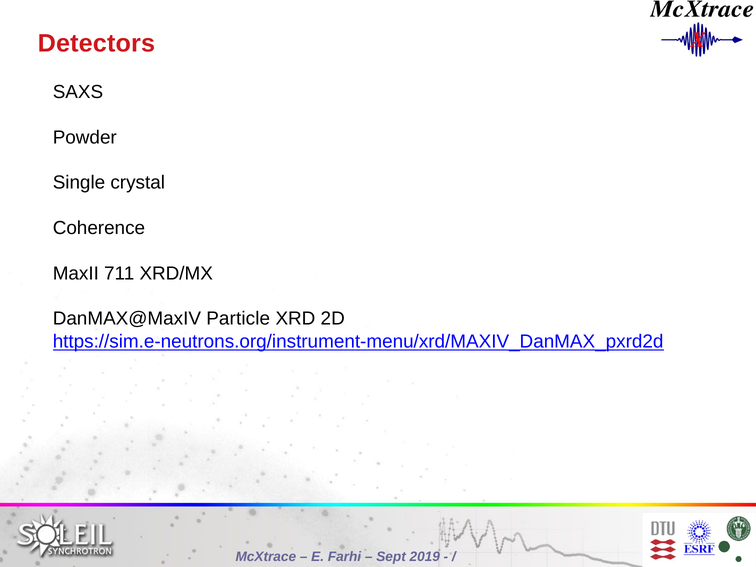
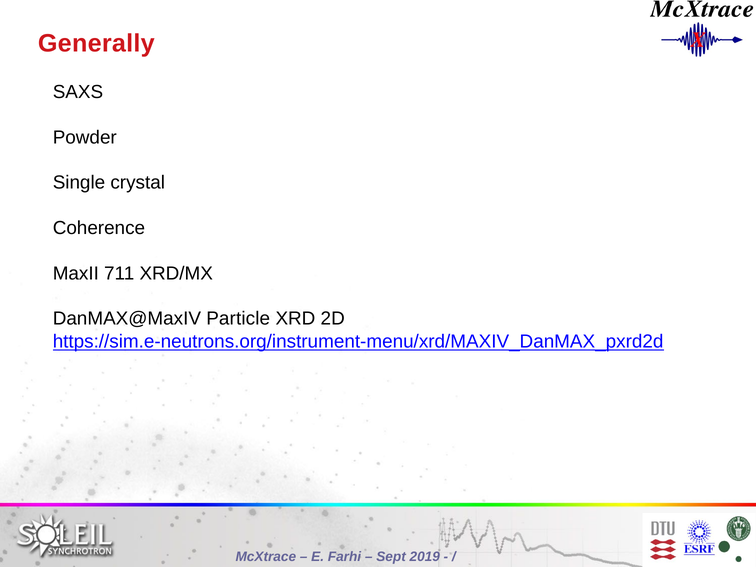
Detectors: Detectors -> Generally
